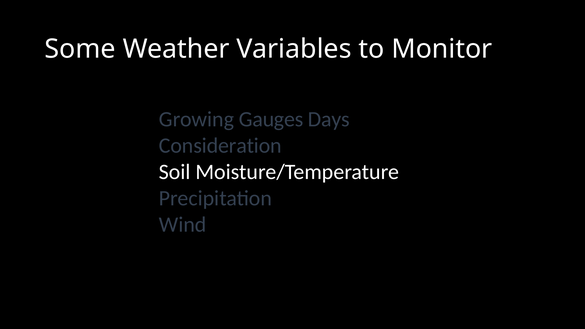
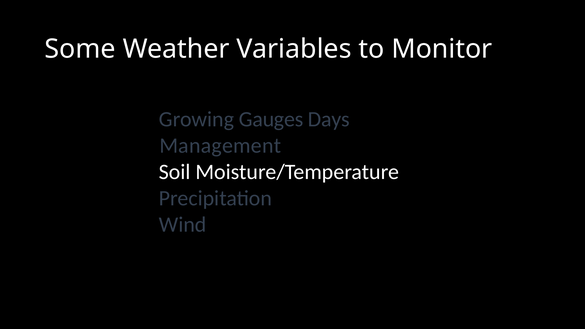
Consideration: Consideration -> Management
